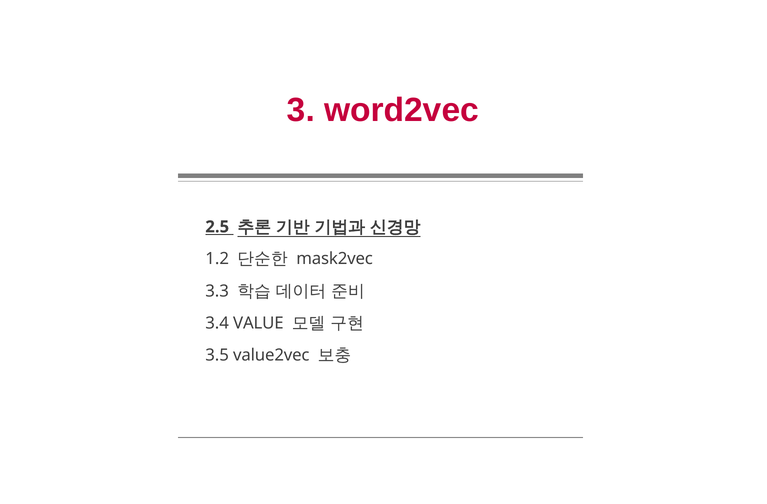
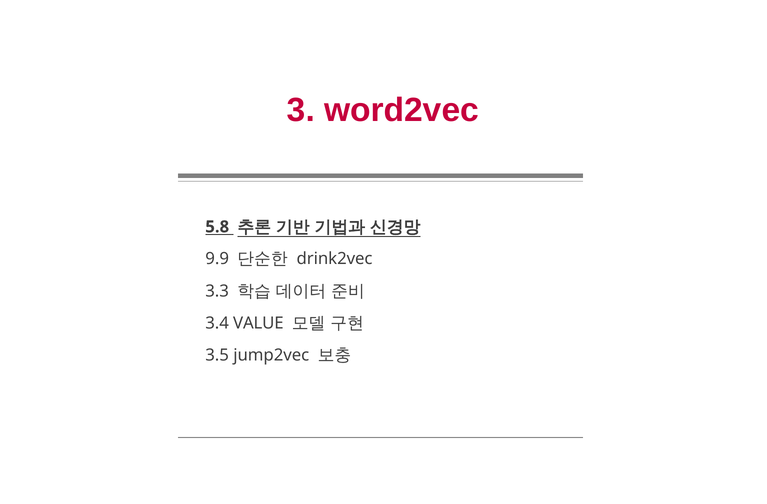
2.5: 2.5 -> 5.8
1.2: 1.2 -> 9.9
mask2vec: mask2vec -> drink2vec
value2vec: value2vec -> jump2vec
